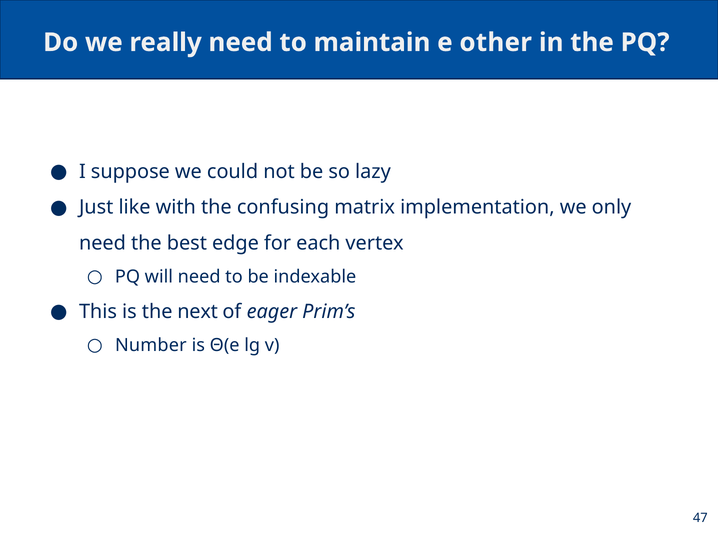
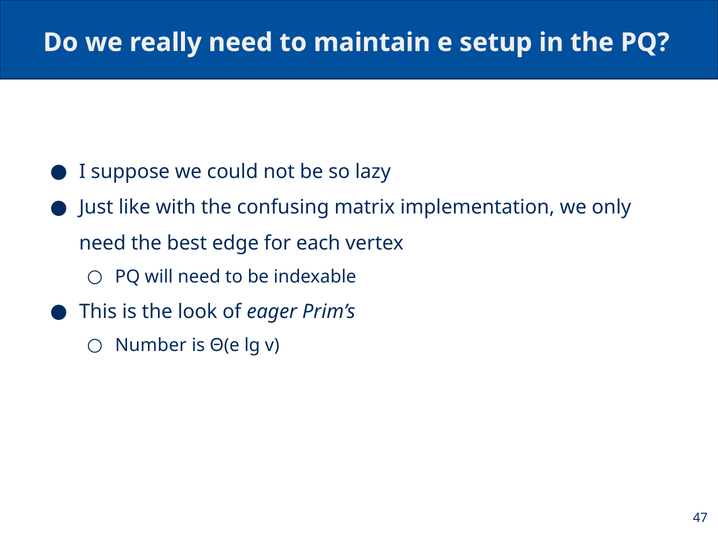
other: other -> setup
next: next -> look
